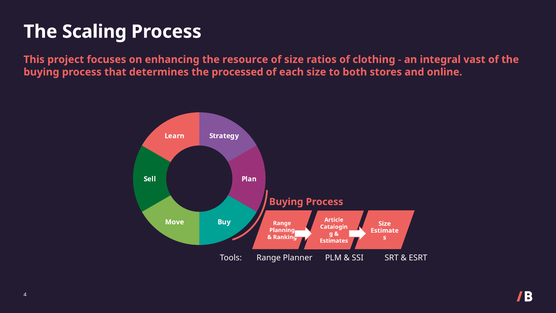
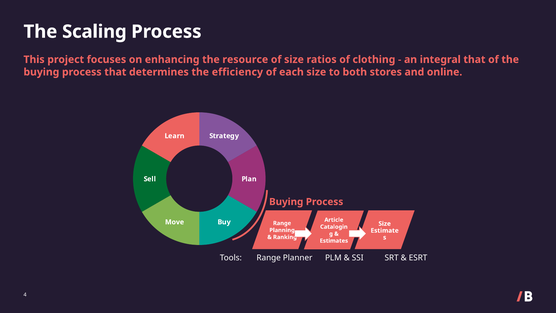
integral vast: vast -> that
processed: processed -> efficiency
